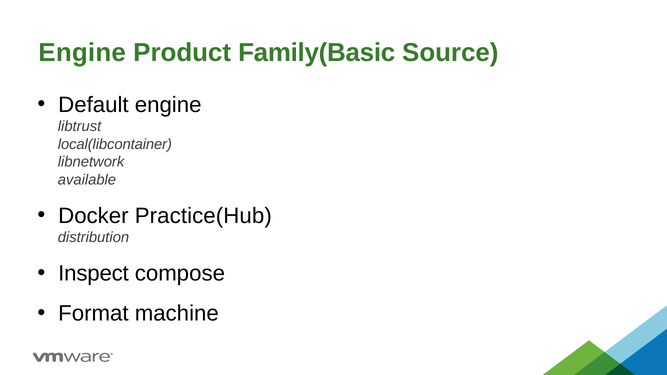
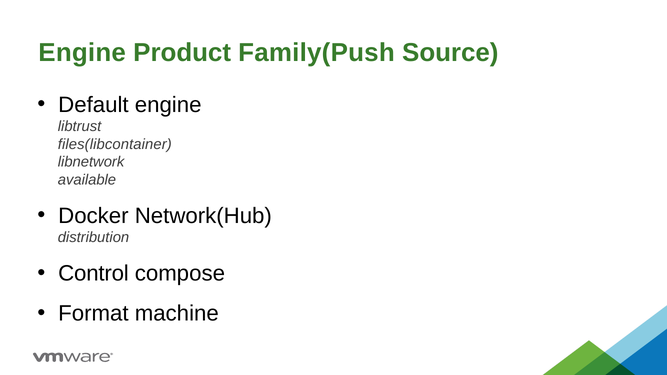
Family(Basic: Family(Basic -> Family(Push
local(libcontainer: local(libcontainer -> files(libcontainer
Practice(Hub: Practice(Hub -> Network(Hub
Inspect: Inspect -> Control
